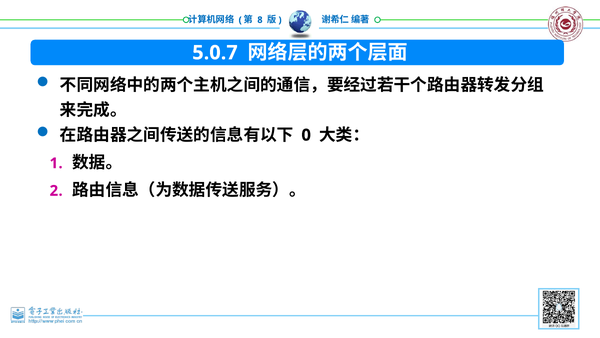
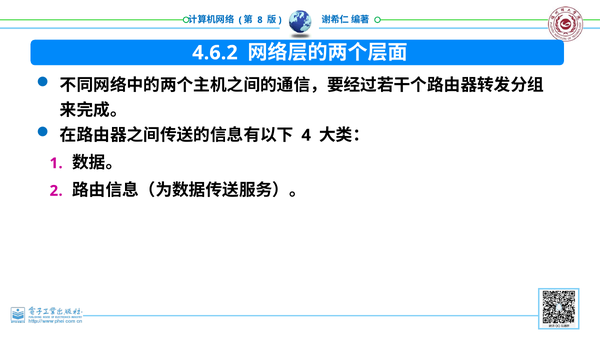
5.0.7: 5.0.7 -> 4.6.2
0: 0 -> 4
